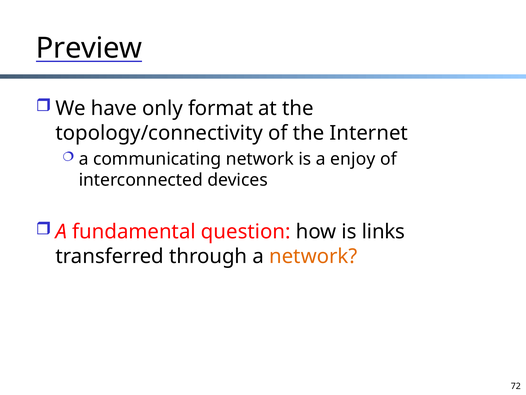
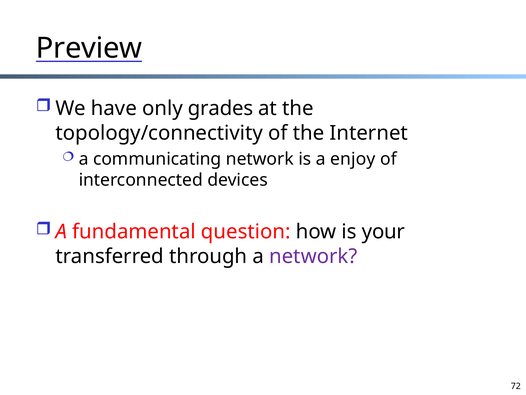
format: format -> grades
links: links -> your
network at (313, 256) colour: orange -> purple
